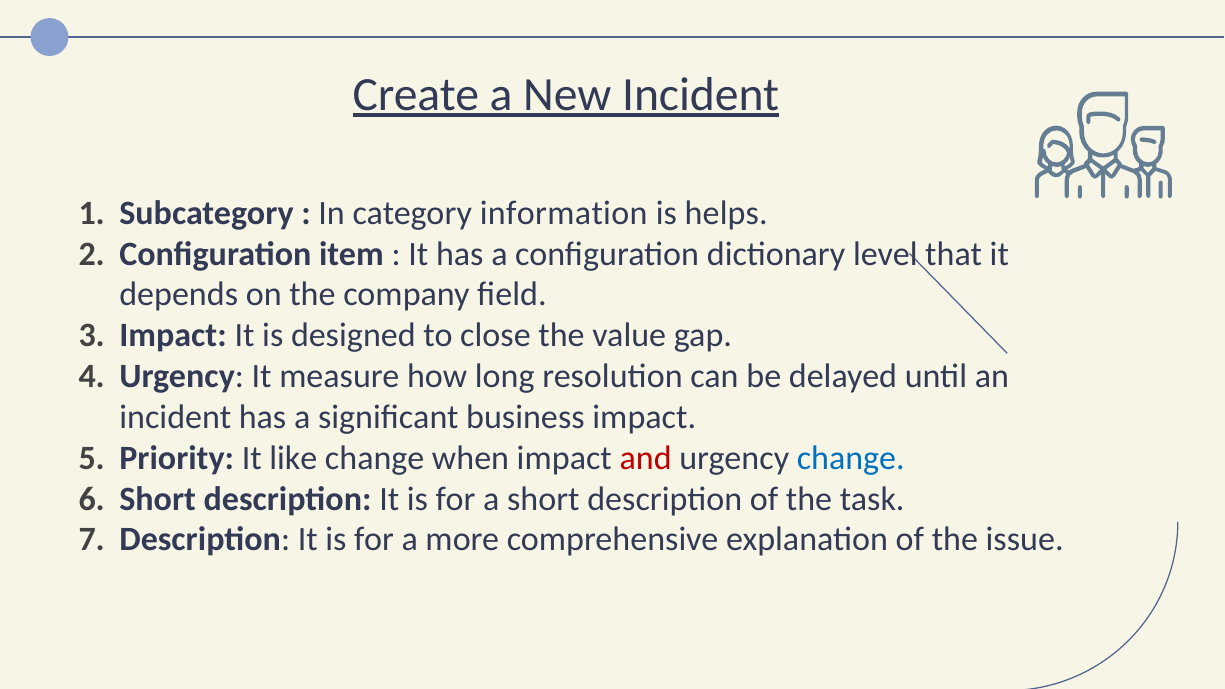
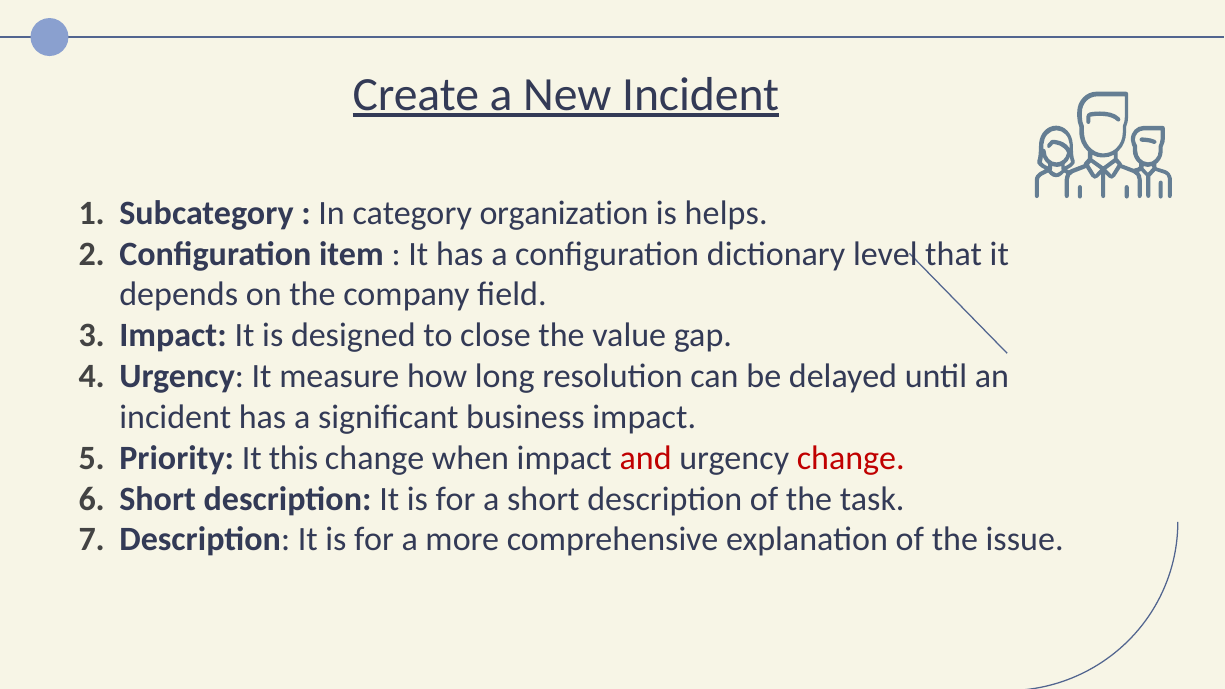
information: information -> organization
like: like -> this
change at (851, 458) colour: blue -> red
